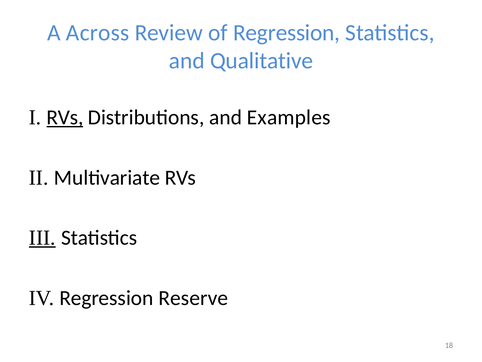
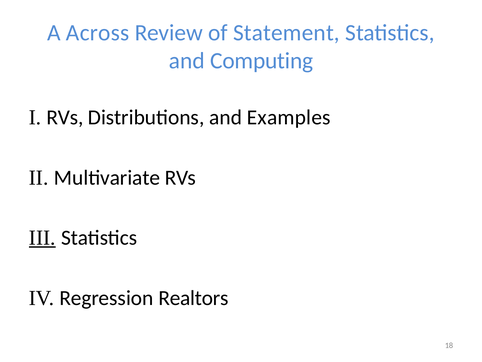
of Regression: Regression -> Statement
Qualitative: Qualitative -> Computing
RVs at (65, 117) underline: present -> none
Reserve: Reserve -> Realtors
